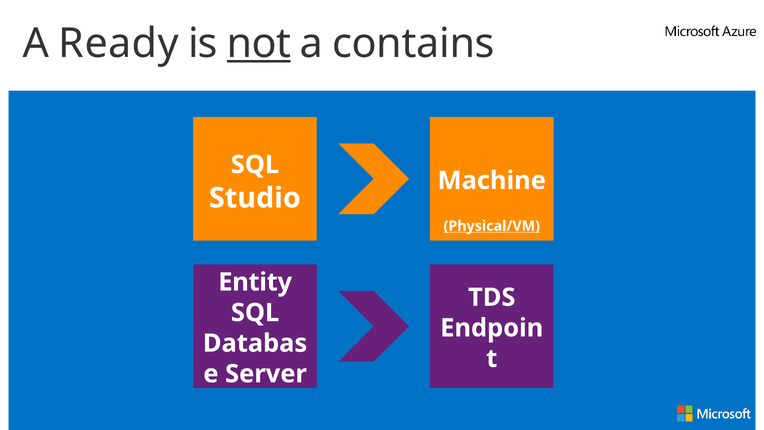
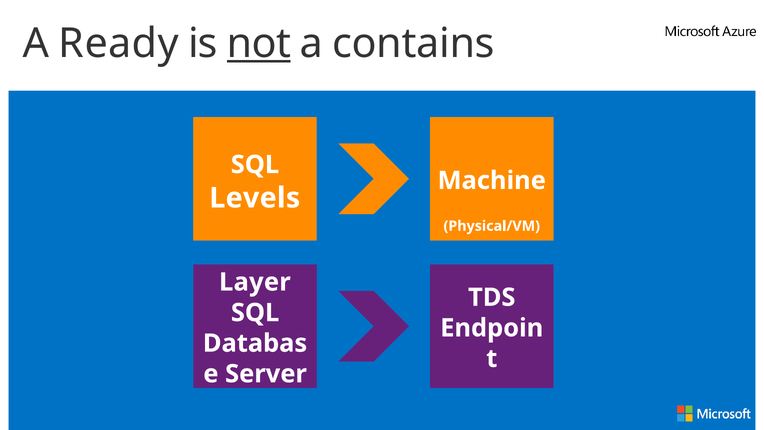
Studio: Studio -> Levels
Physical/VM underline: present -> none
Entity: Entity -> Layer
